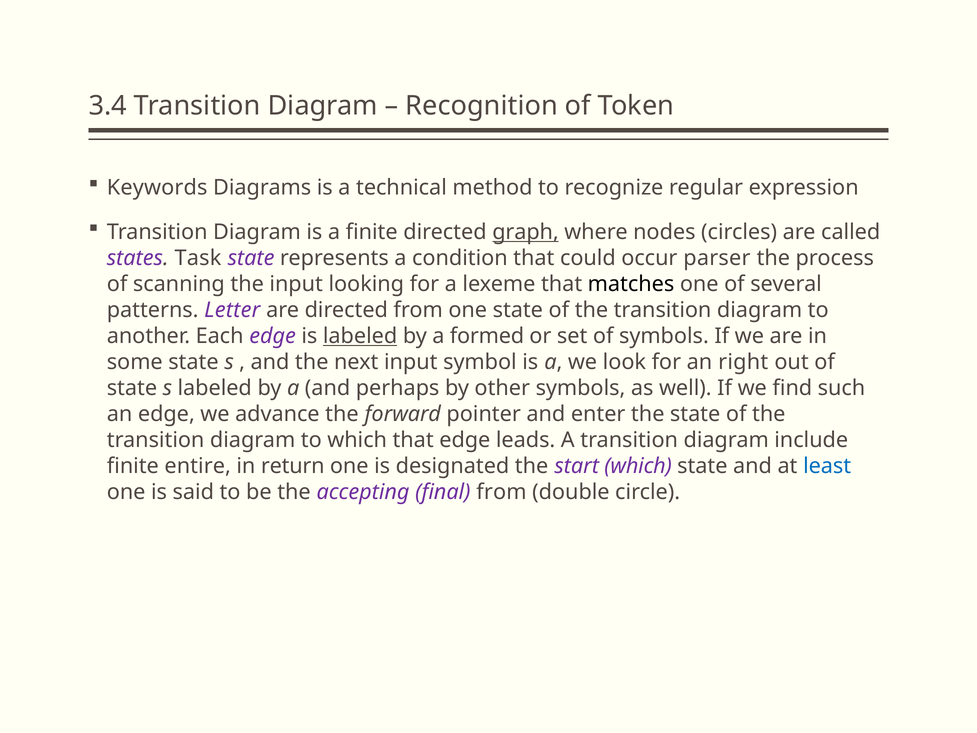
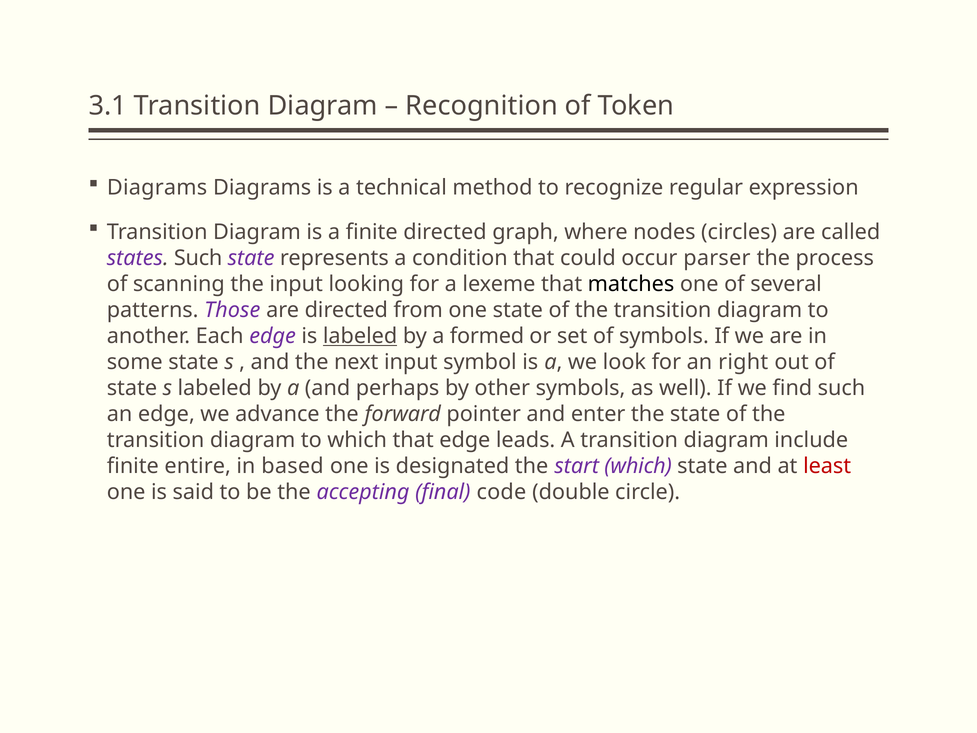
3.4: 3.4 -> 3.1
Keywords at (157, 187): Keywords -> Diagrams
graph underline: present -> none
states Task: Task -> Such
Letter: Letter -> Those
return: return -> based
least colour: blue -> red
final from: from -> code
